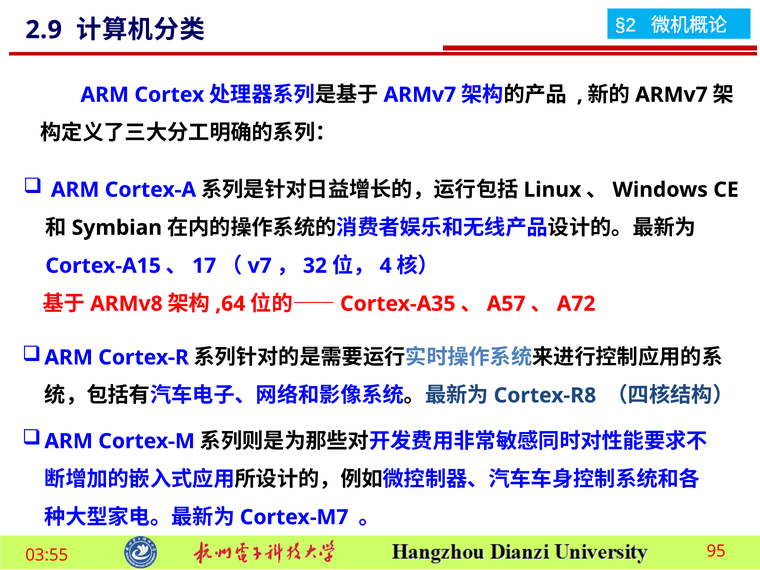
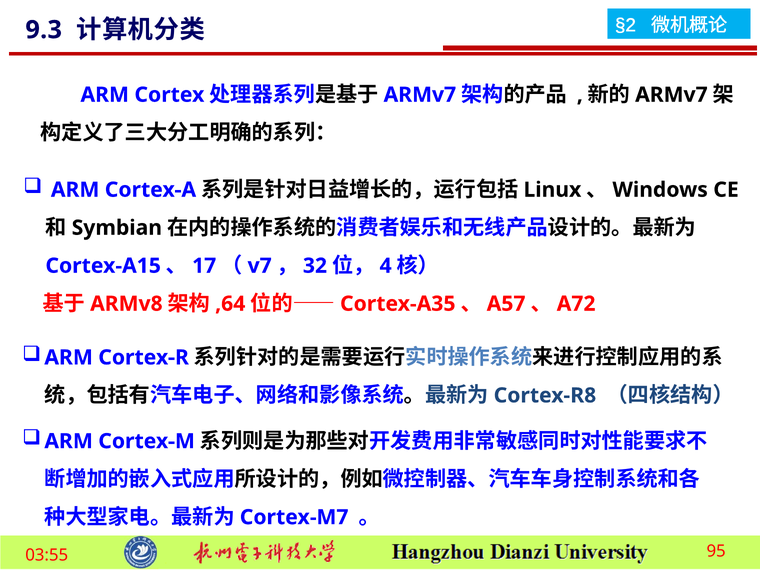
2.9: 2.9 -> 9.3
